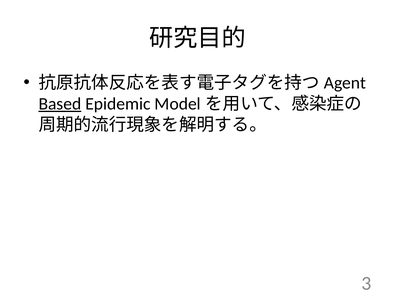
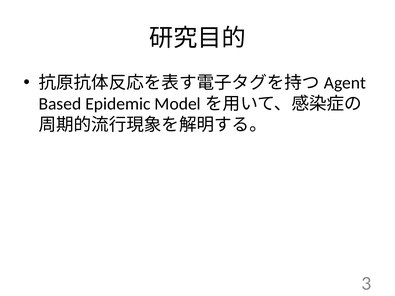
Based underline: present -> none
